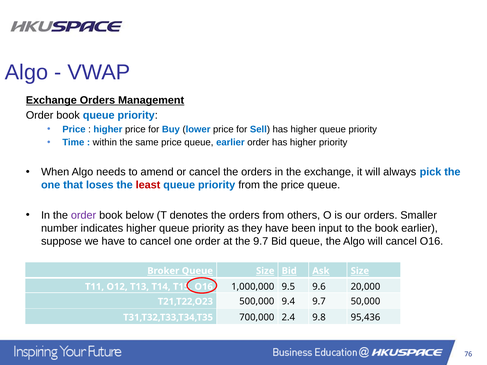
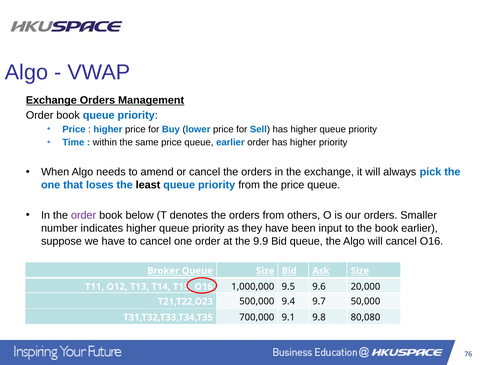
least colour: red -> black
the 9.7: 9.7 -> 9.9
2.4: 2.4 -> 9.1
95,436: 95,436 -> 80,080
